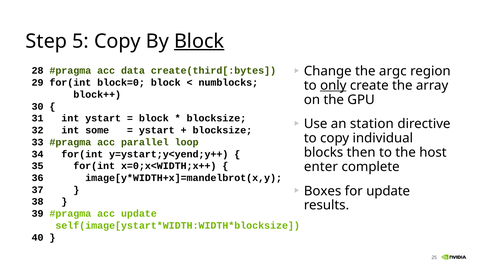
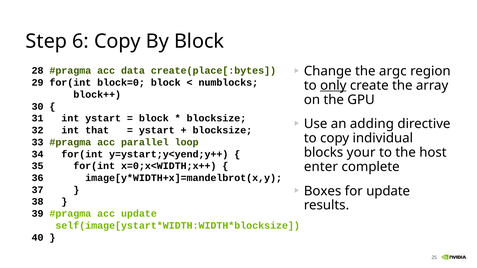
5: 5 -> 6
Block at (199, 41) underline: present -> none
create(third[:bytes: create(third[:bytes -> create(place[:bytes
station: station -> adding
some: some -> that
then: then -> your
